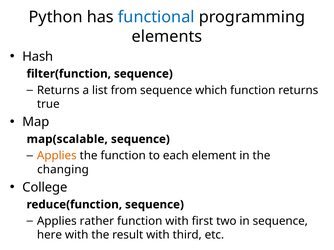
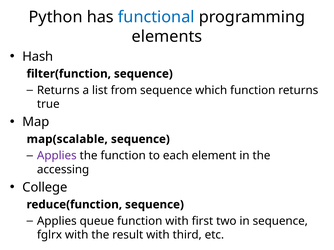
Applies at (57, 156) colour: orange -> purple
changing: changing -> accessing
rather: rather -> queue
here: here -> fglrx
